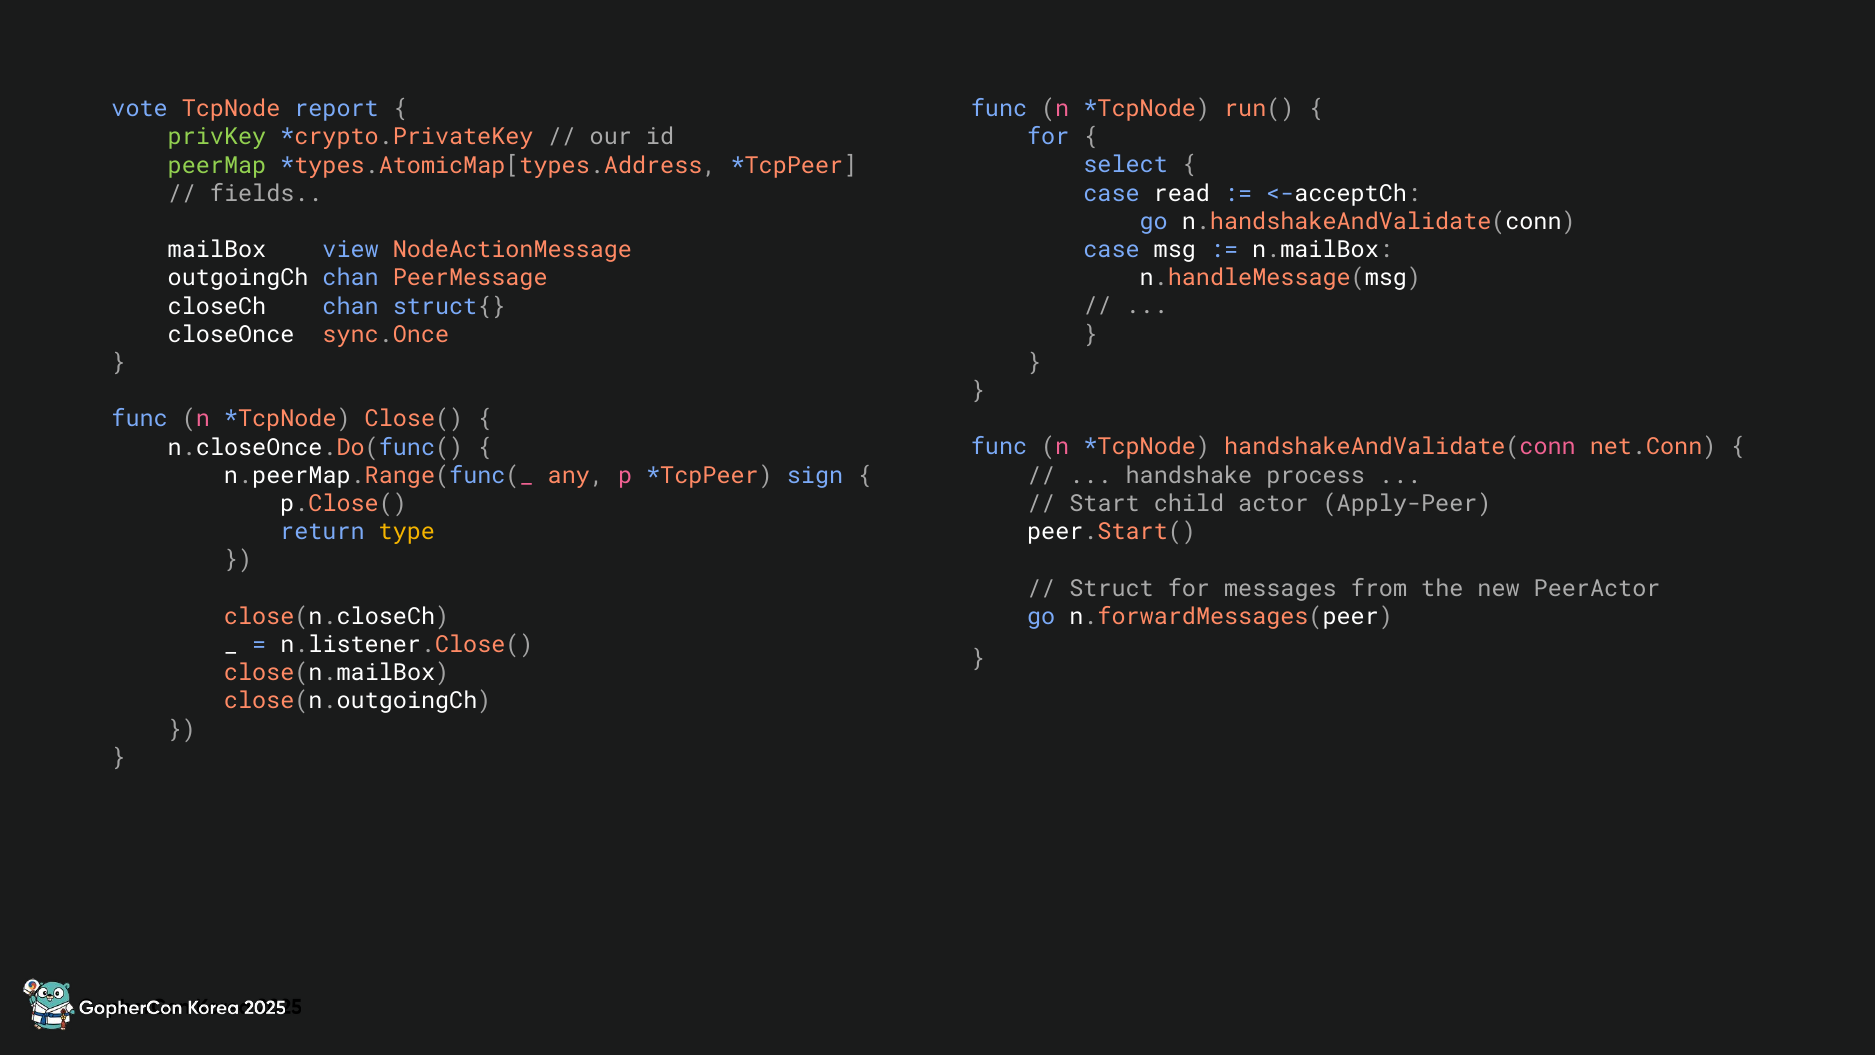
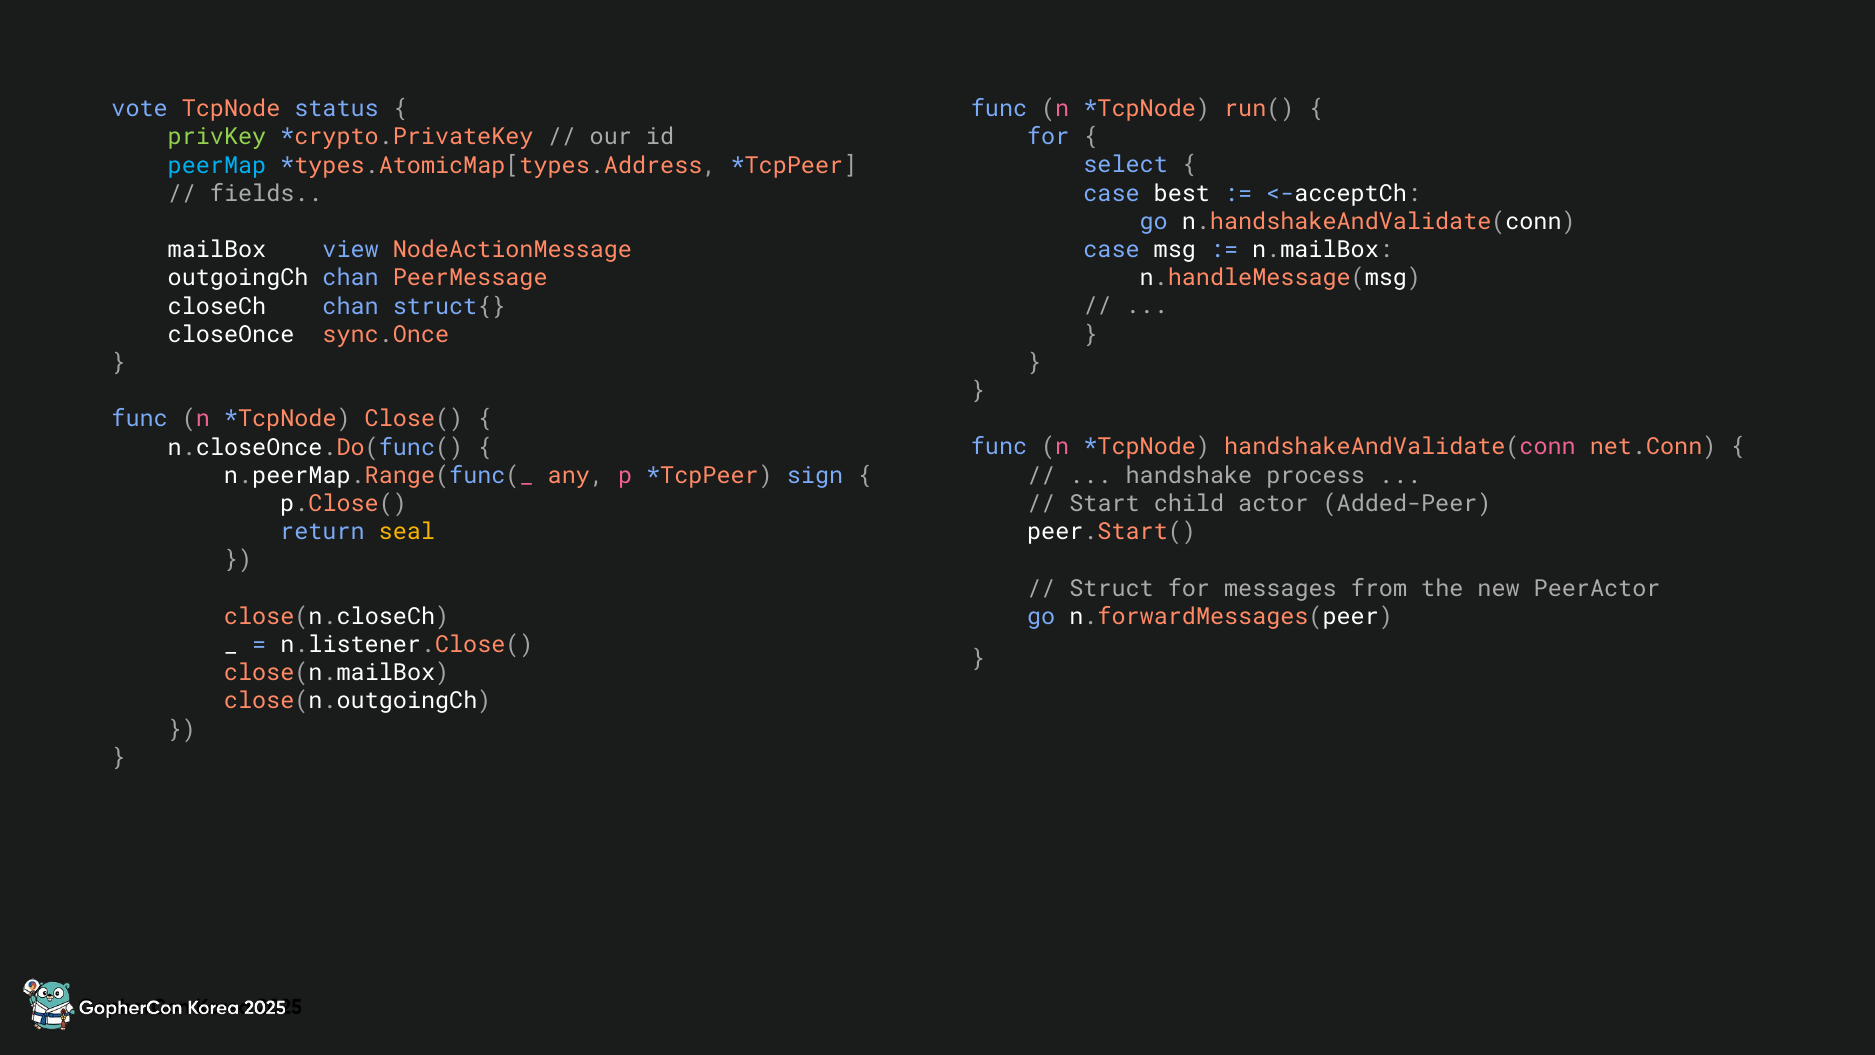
report: report -> status
peerMap colour: light green -> light blue
read: read -> best
Apply-Peer: Apply-Peer -> Added-Peer
type: type -> seal
